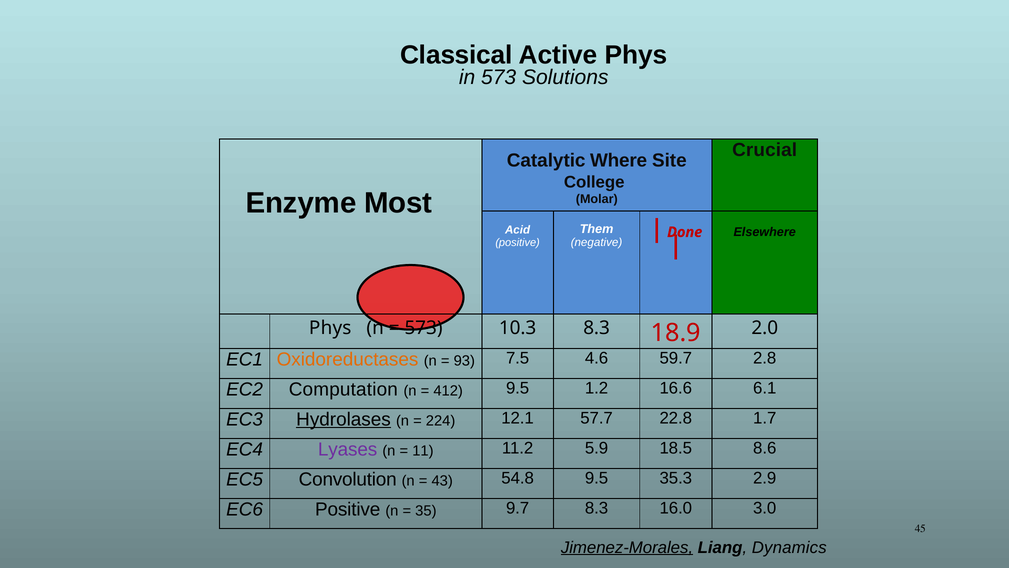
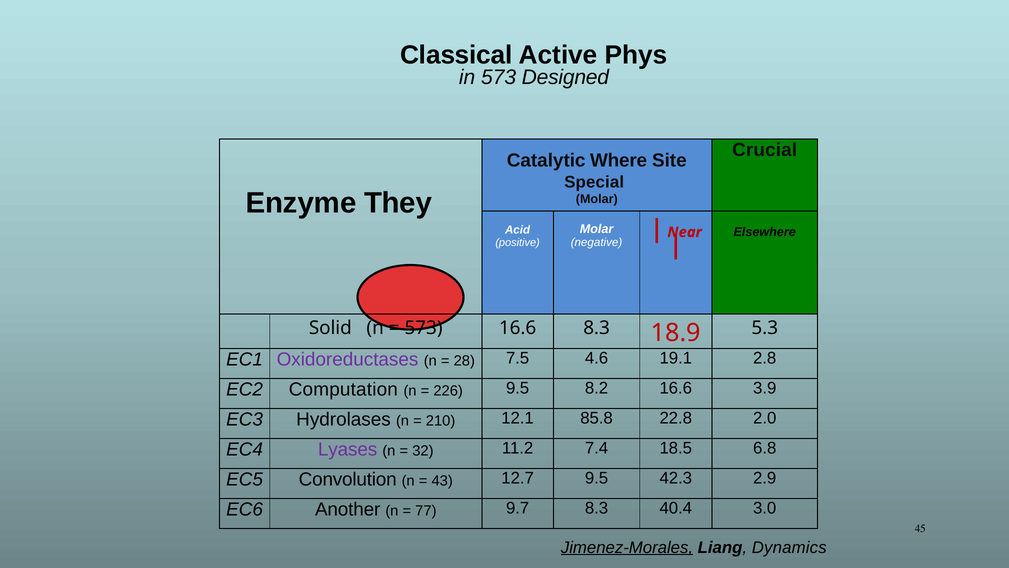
Solutions: Solutions -> Designed
College: College -> Special
Most: Most -> They
Them at (597, 229): Them -> Molar
Done: Done -> Near
Phys at (330, 328): Phys -> Solid
573 10.3: 10.3 -> 16.6
2.0: 2.0 -> 5.3
Oxidoreductases colour: orange -> purple
93: 93 -> 28
59.7: 59.7 -> 19.1
412: 412 -> 226
1.2: 1.2 -> 8.2
6.1: 6.1 -> 3.9
Hydrolases underline: present -> none
224: 224 -> 210
57.7: 57.7 -> 85.8
1.7: 1.7 -> 2.0
11: 11 -> 32
5.9: 5.9 -> 7.4
8.6: 8.6 -> 6.8
54.8: 54.8 -> 12.7
35.3: 35.3 -> 42.3
EC6 Positive: Positive -> Another
35: 35 -> 77
16.0: 16.0 -> 40.4
